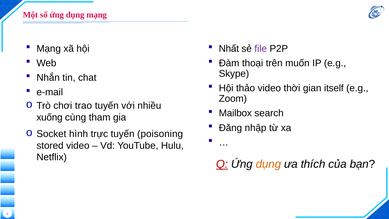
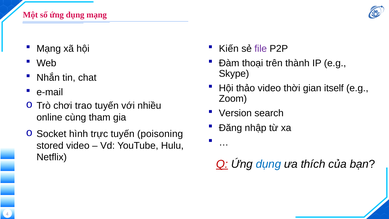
Nhất: Nhất -> Kiến
muốn: muốn -> thành
Mailbox: Mailbox -> Version
xuống: xuống -> online
dụng at (268, 164) colour: orange -> blue
